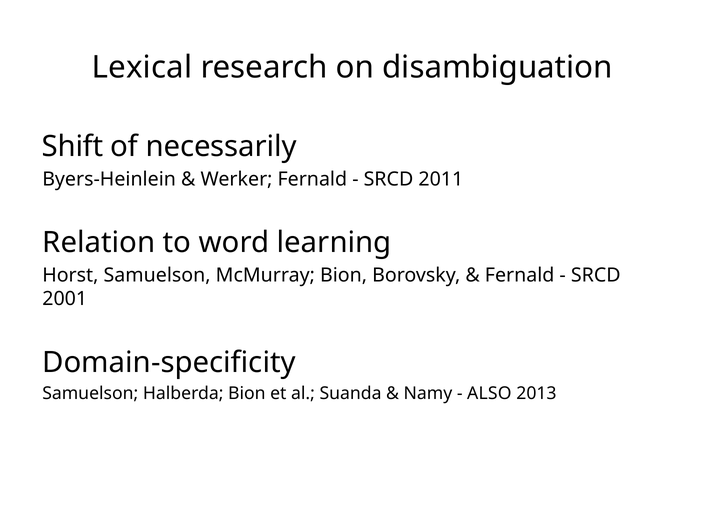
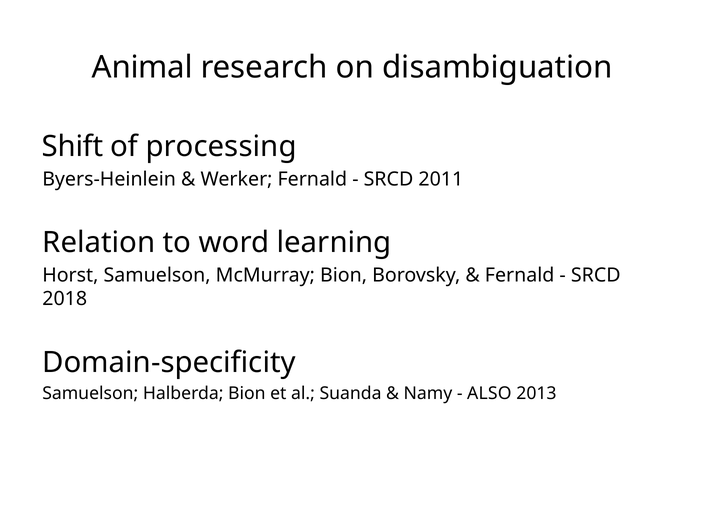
Lexical: Lexical -> Animal
necessarily: necessarily -> processing
2001: 2001 -> 2018
